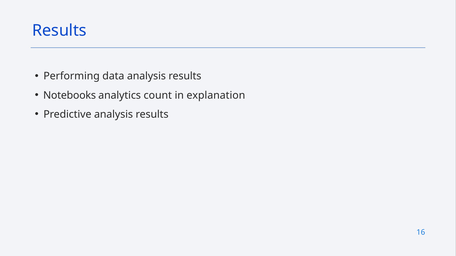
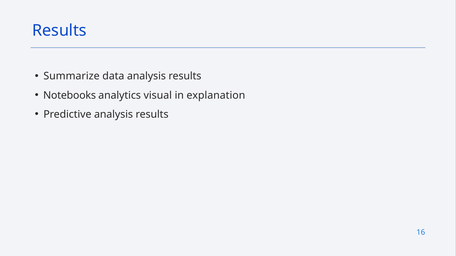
Performing: Performing -> Summarize
count: count -> visual
